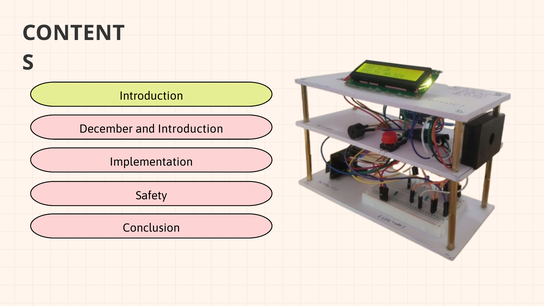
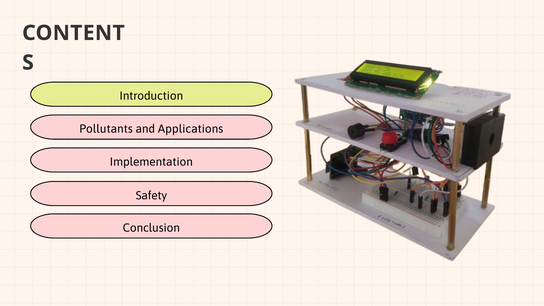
December: December -> Pollutants
and Introduction: Introduction -> Applications
